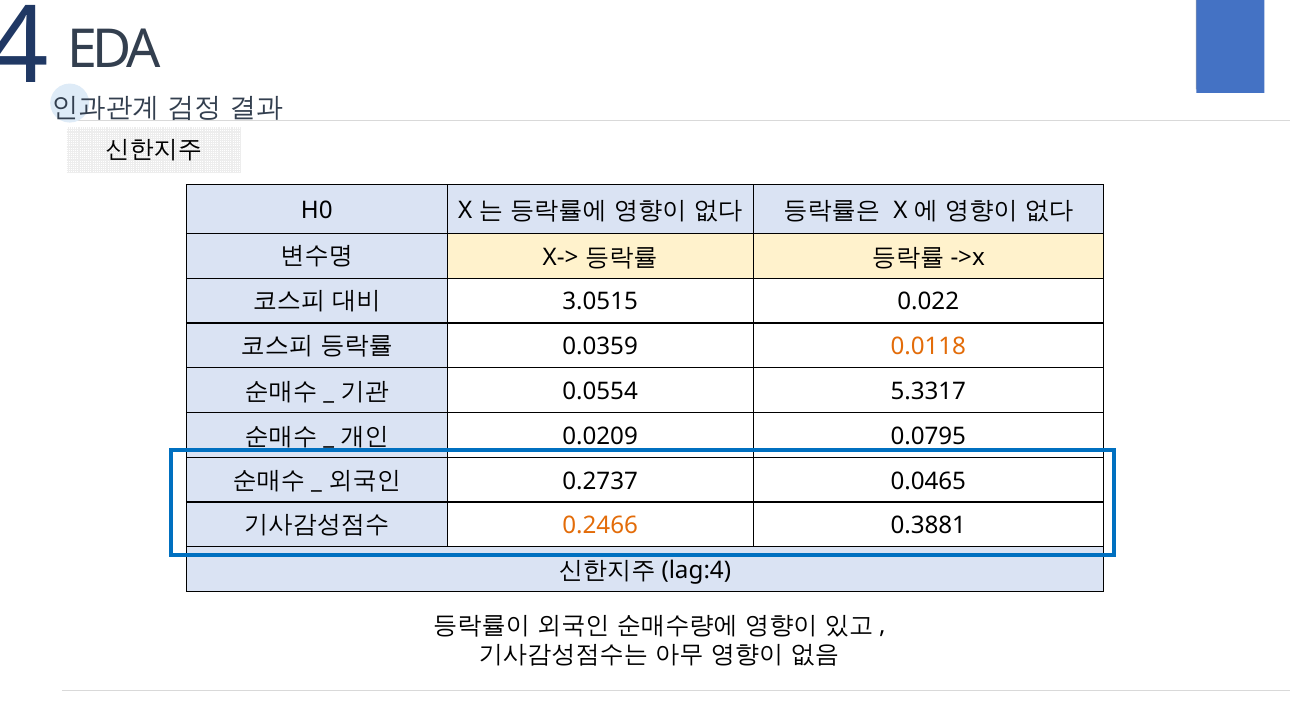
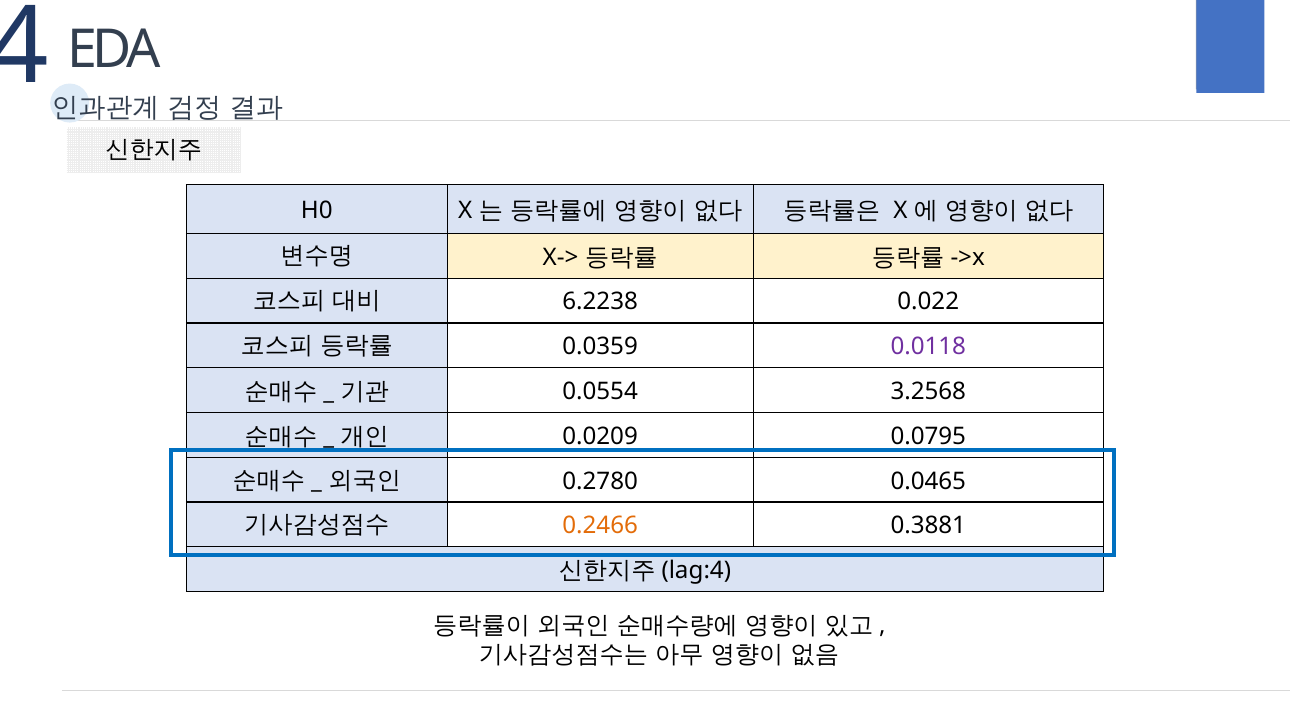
3.0515: 3.0515 -> 6.2238
0.0118 colour: orange -> purple
5.3317: 5.3317 -> 3.2568
0.2737: 0.2737 -> 0.2780
